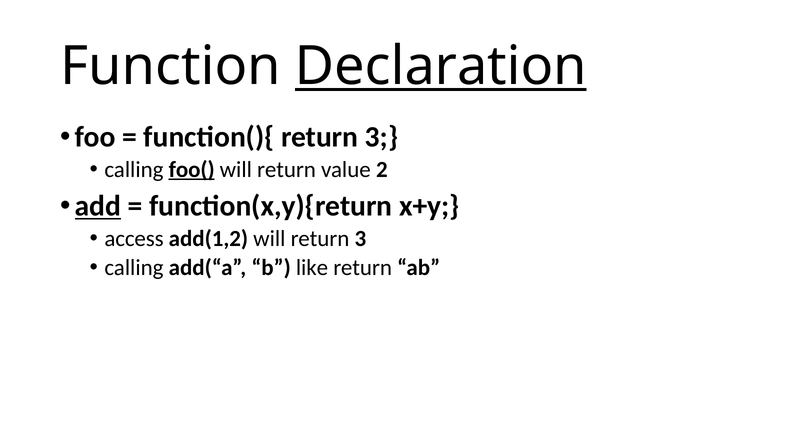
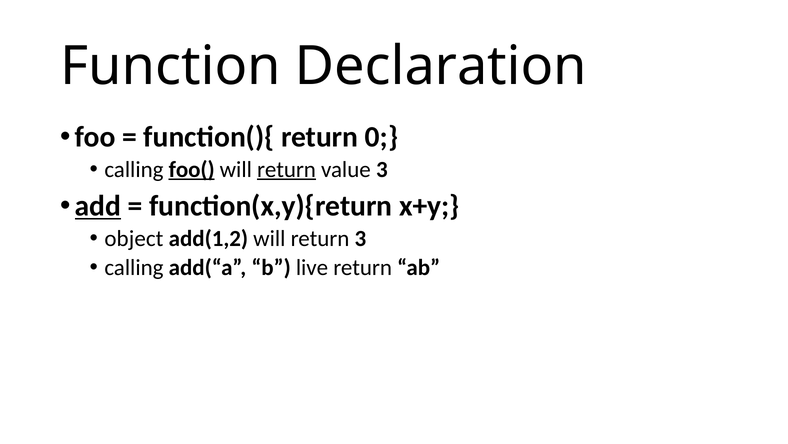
Declaration underline: present -> none
function(){ return 3: 3 -> 0
return at (286, 169) underline: none -> present
value 2: 2 -> 3
access: access -> object
like: like -> live
